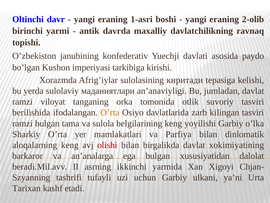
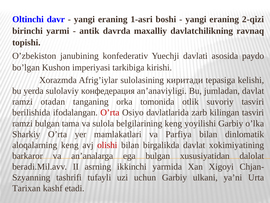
2-olib: 2-olib -> 2-qizi
маданиятлари: маданиятлари -> конфедерация
viloyat: viloyat -> otadan
O’rta at (110, 112) colour: orange -> red
